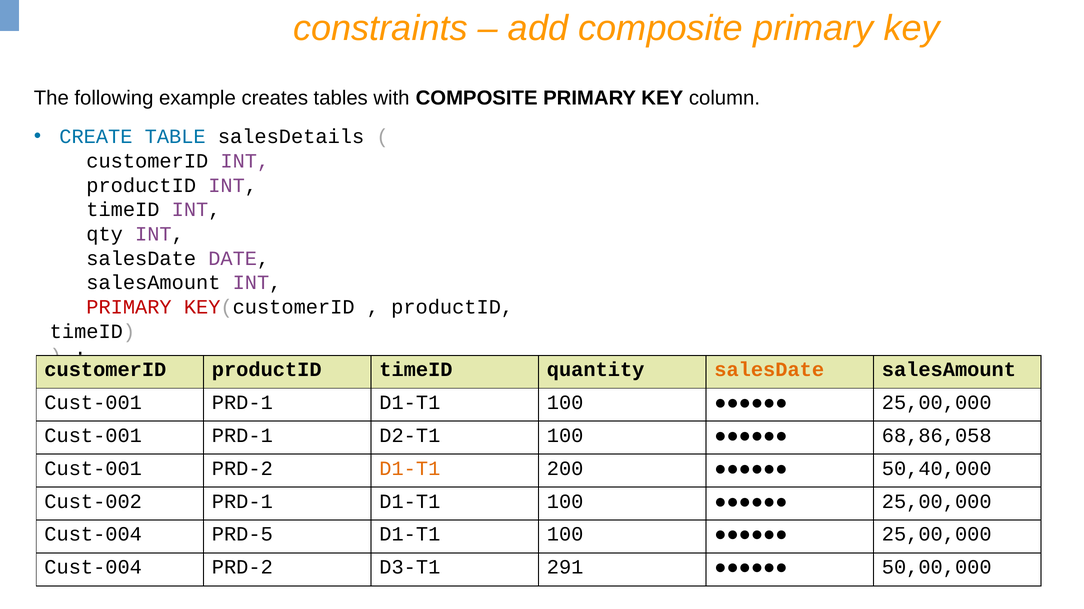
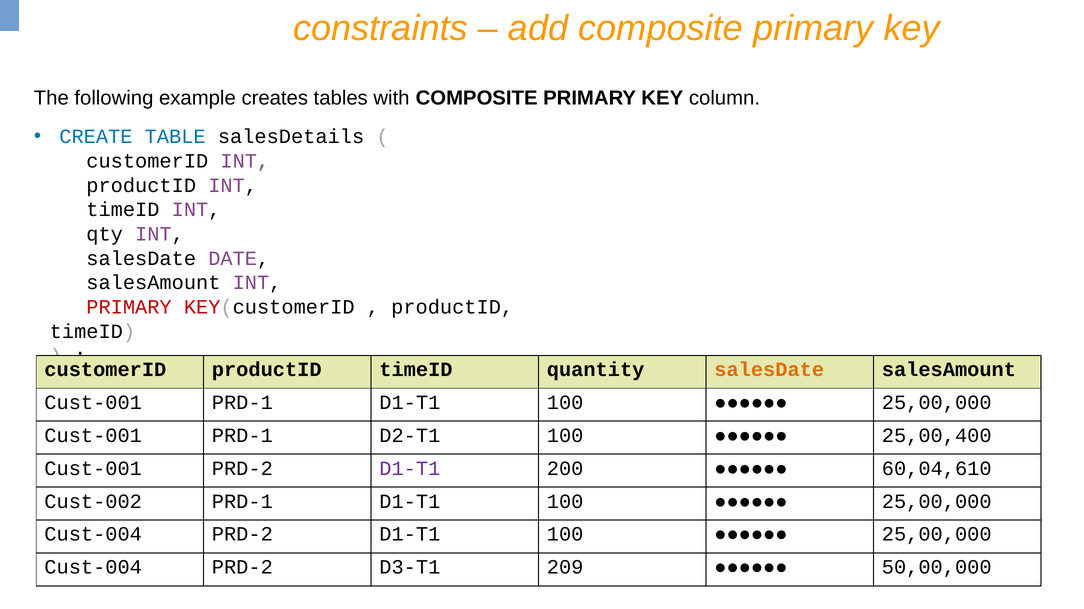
68,86,058: 68,86,058 -> 25,00,400
D1-T1 at (410, 469) colour: orange -> purple
50,40,000: 50,40,000 -> 60,04,610
PRD-5 at (242, 535): PRD-5 -> PRD-2
291: 291 -> 209
